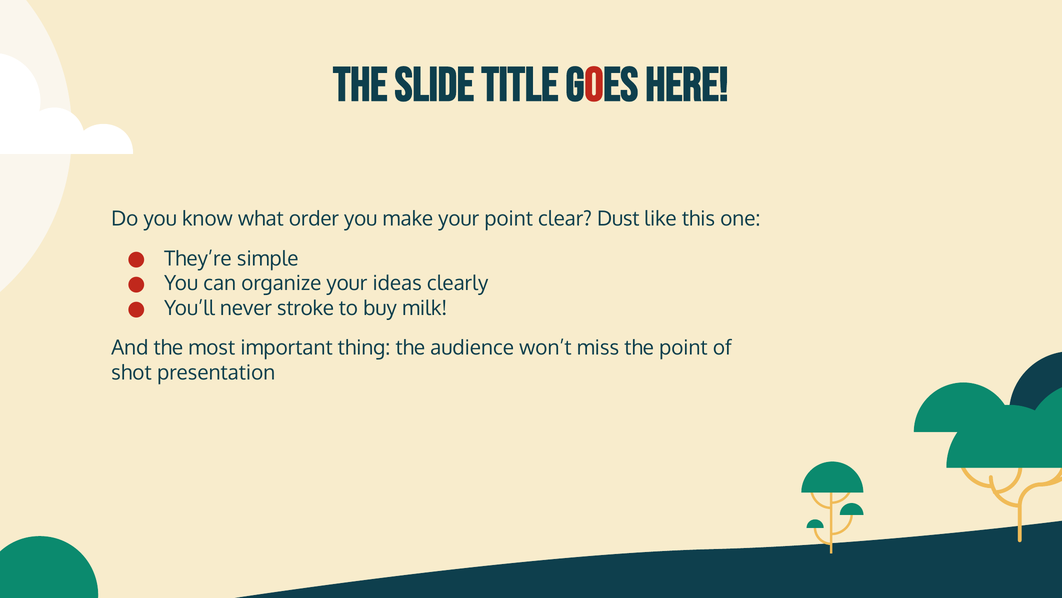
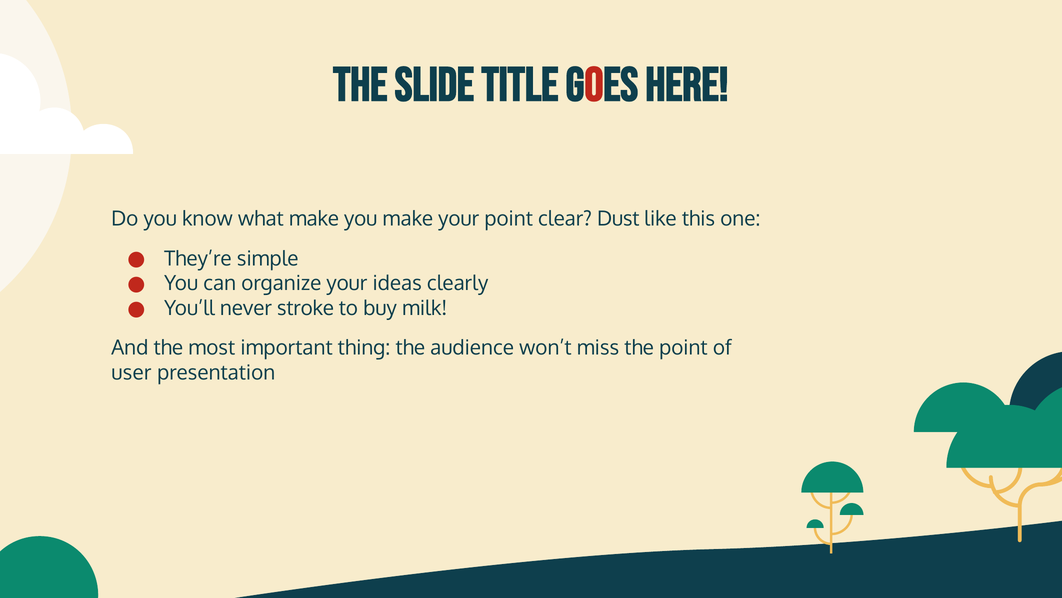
what order: order -> make
shot: shot -> user
